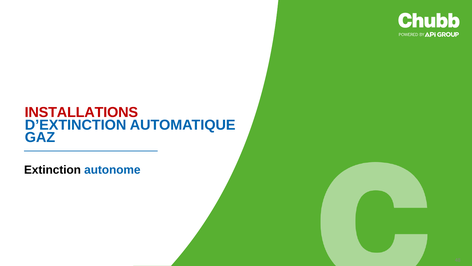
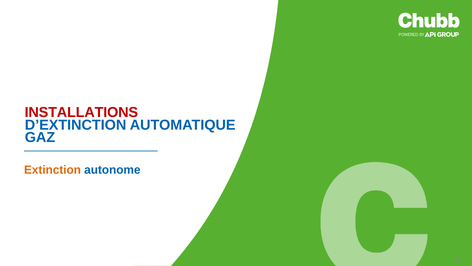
Extinction colour: black -> orange
